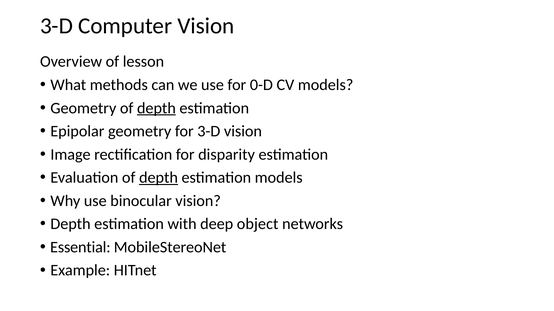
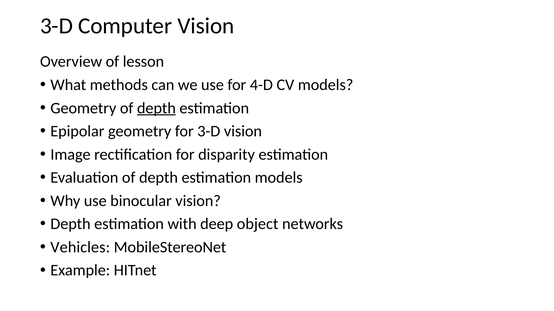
0-D: 0-D -> 4-D
depth at (159, 178) underline: present -> none
Essential: Essential -> Vehicles
